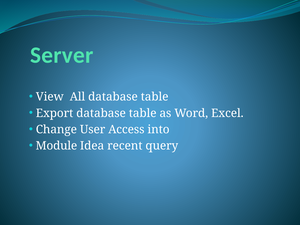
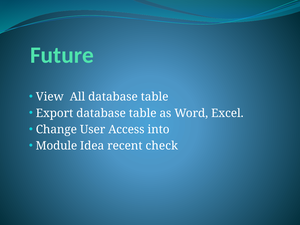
Server: Server -> Future
query: query -> check
